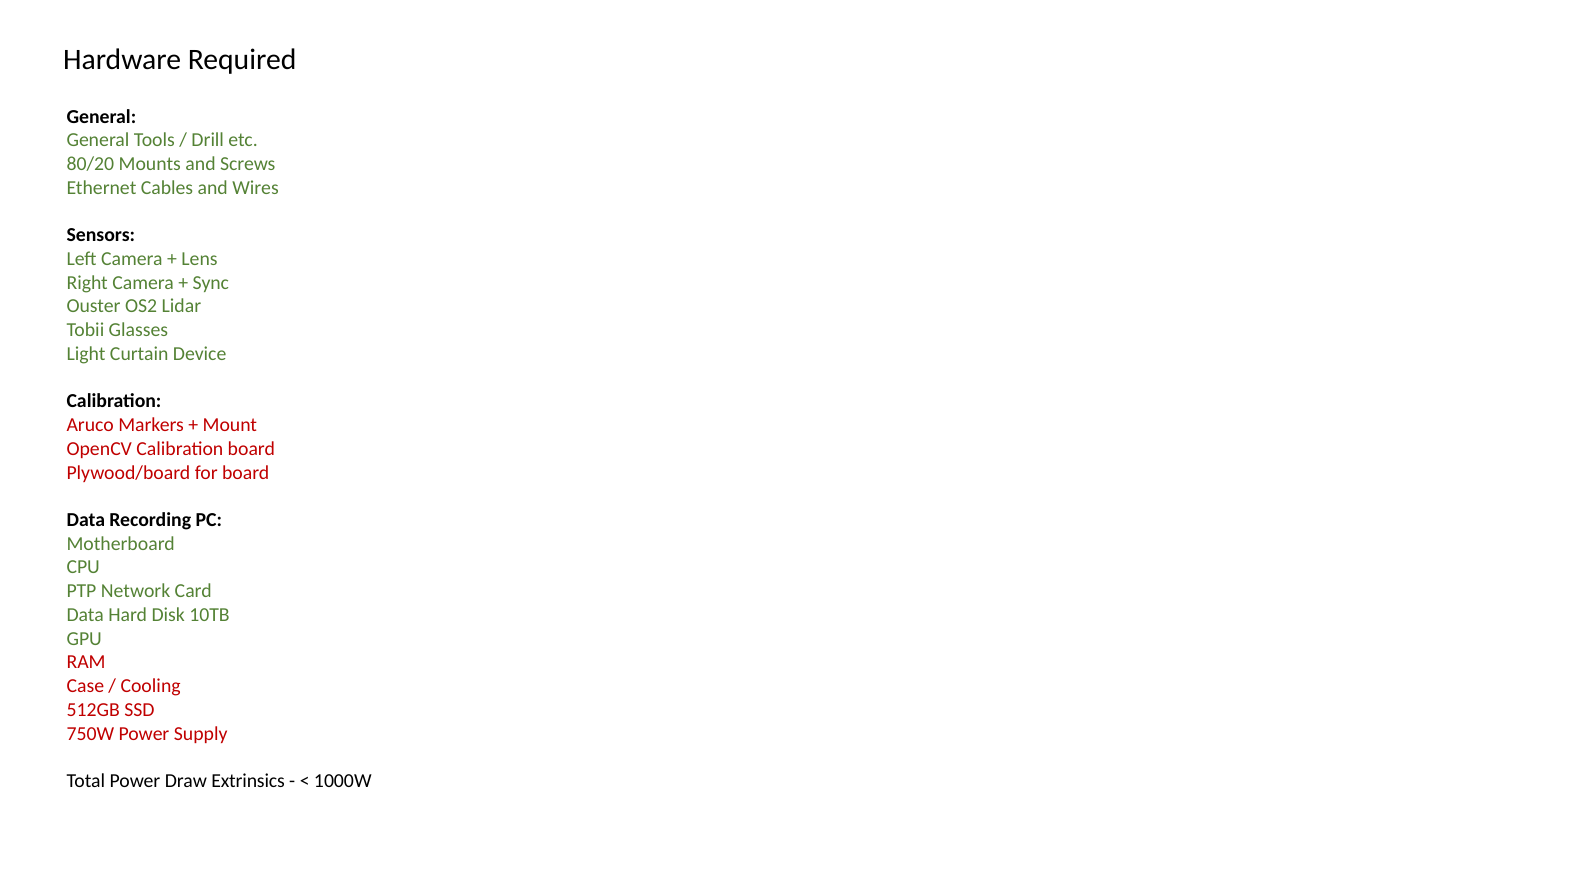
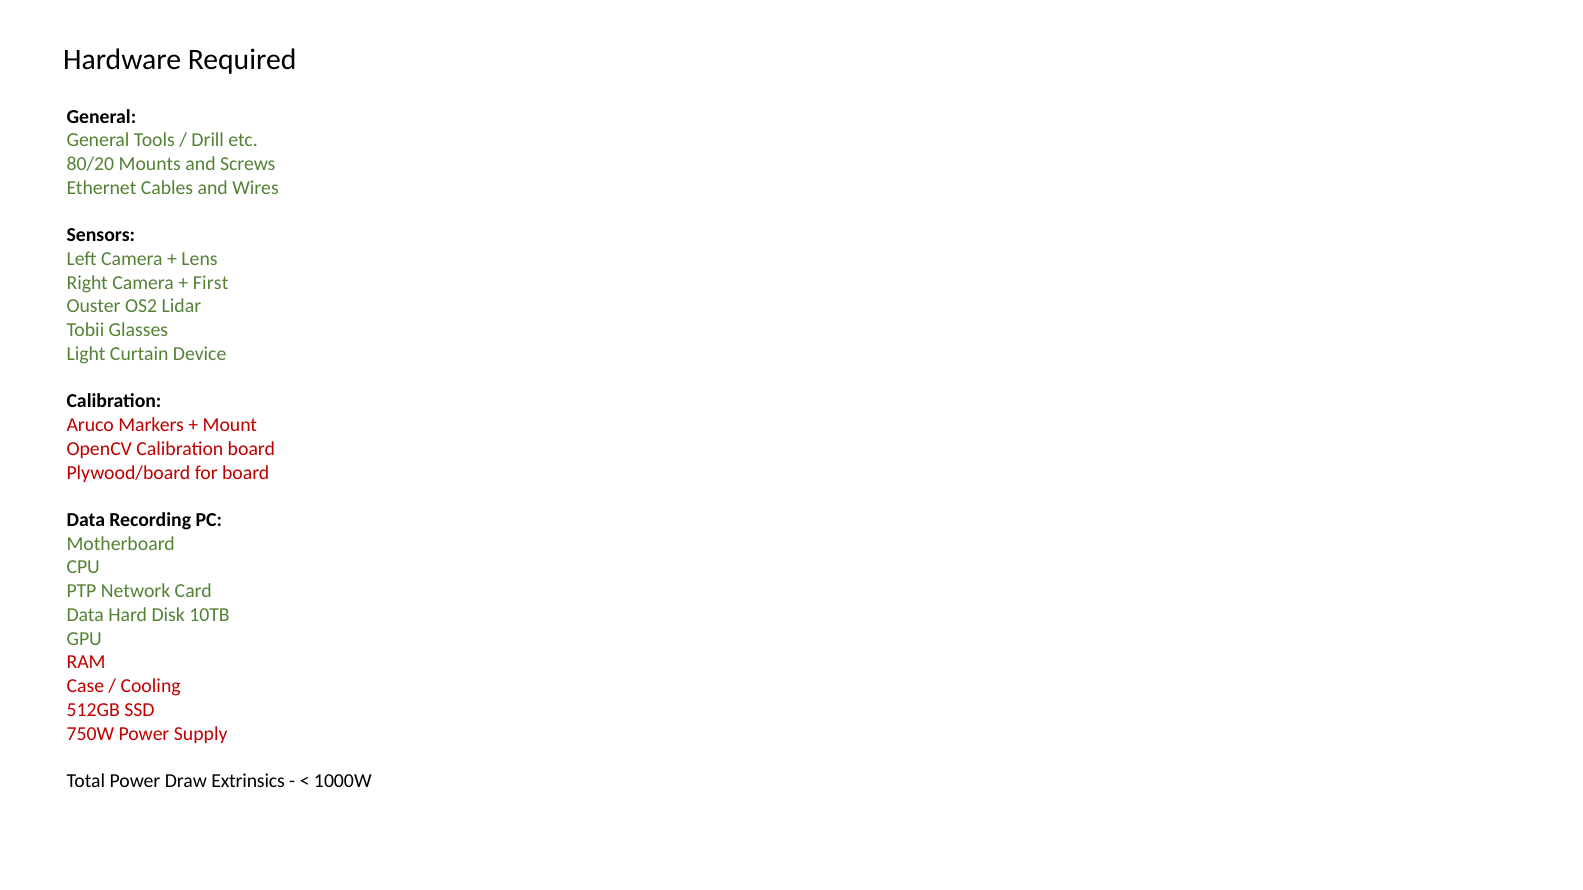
Sync: Sync -> First
